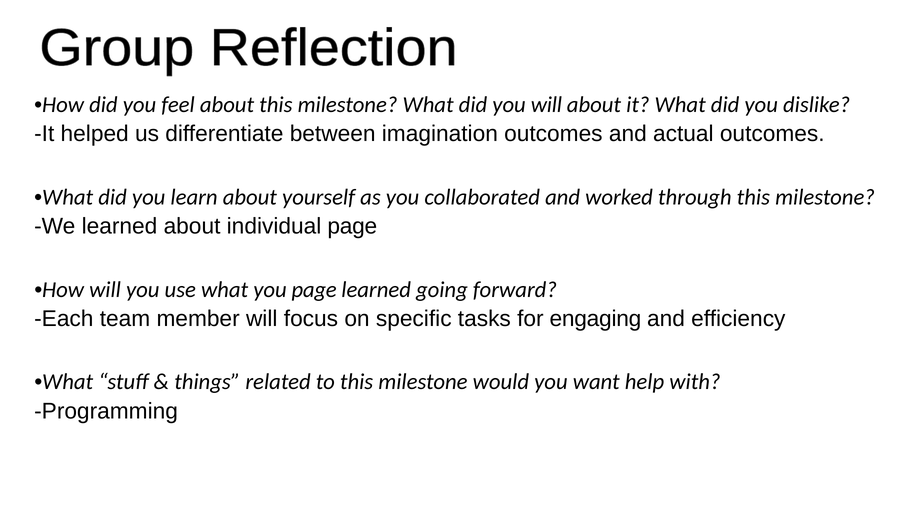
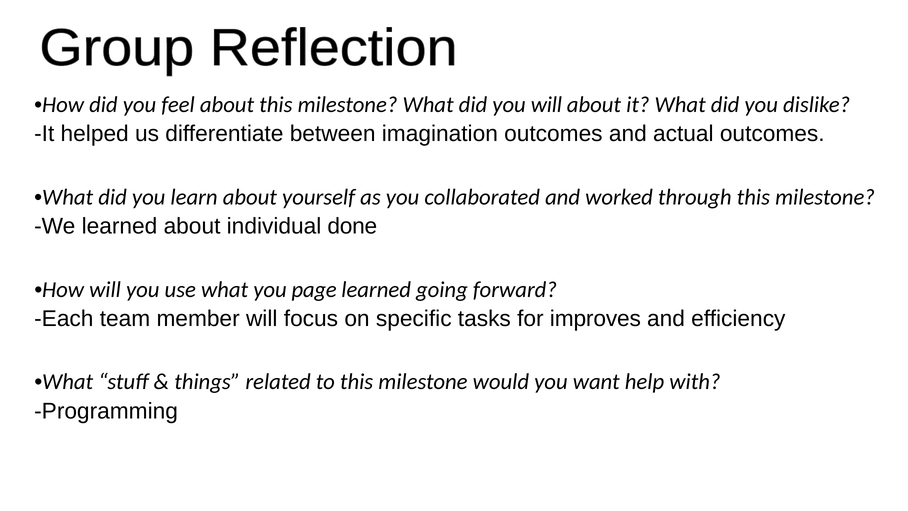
individual page: page -> done
engaging: engaging -> improves
